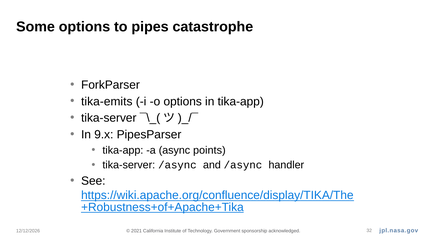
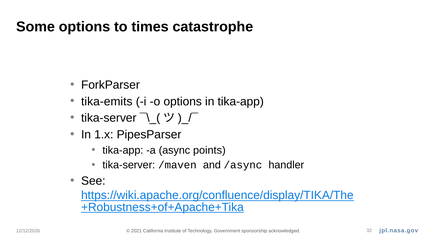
pipes: pipes -> times
9.x: 9.x -> 1.x
tika-server /async: /async -> /maven
